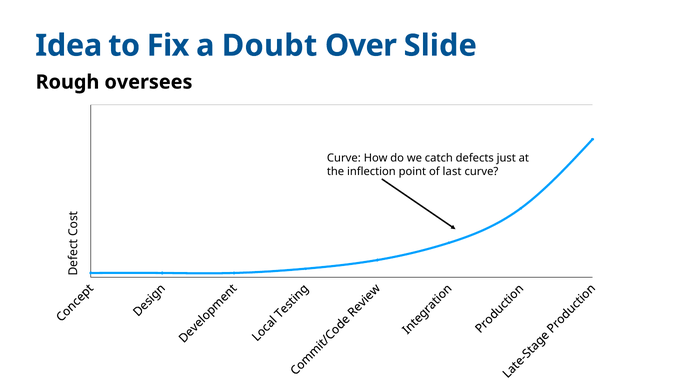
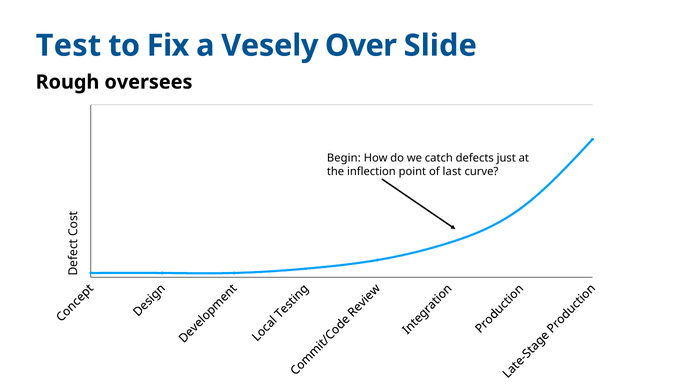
Idea: Idea -> Test
Doubt: Doubt -> Vesely
Curve at (344, 158): Curve -> Begin
